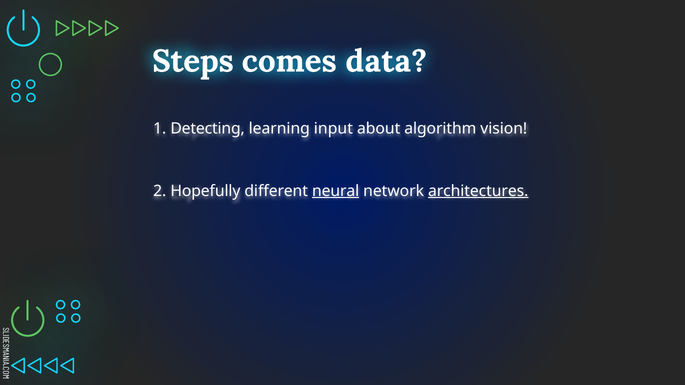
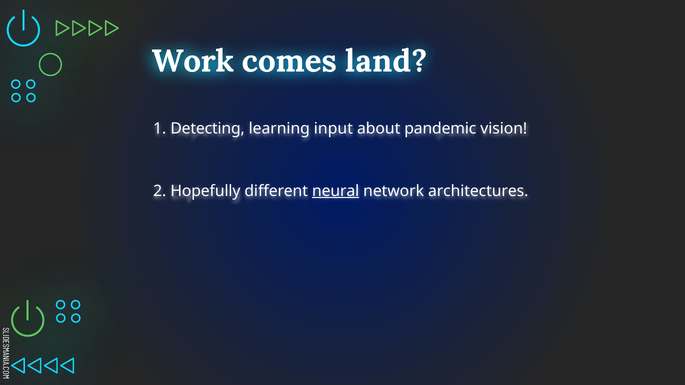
Steps: Steps -> Work
data: data -> land
algorithm: algorithm -> pandemic
architectures underline: present -> none
